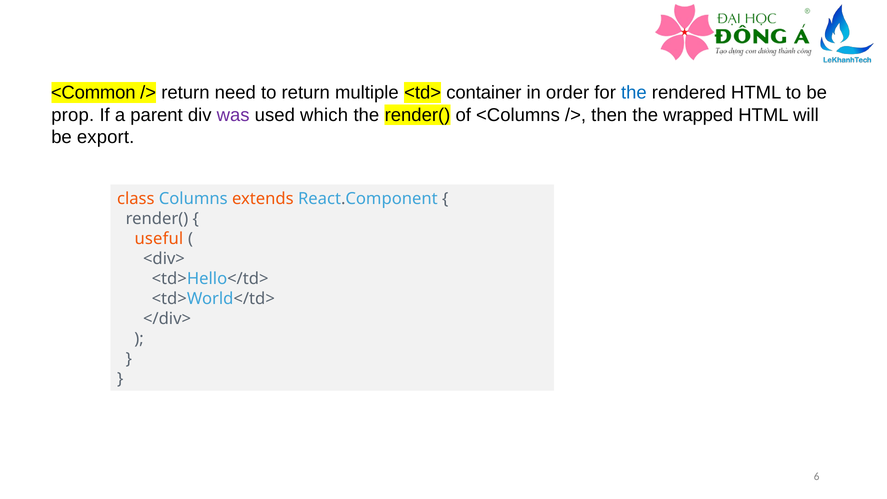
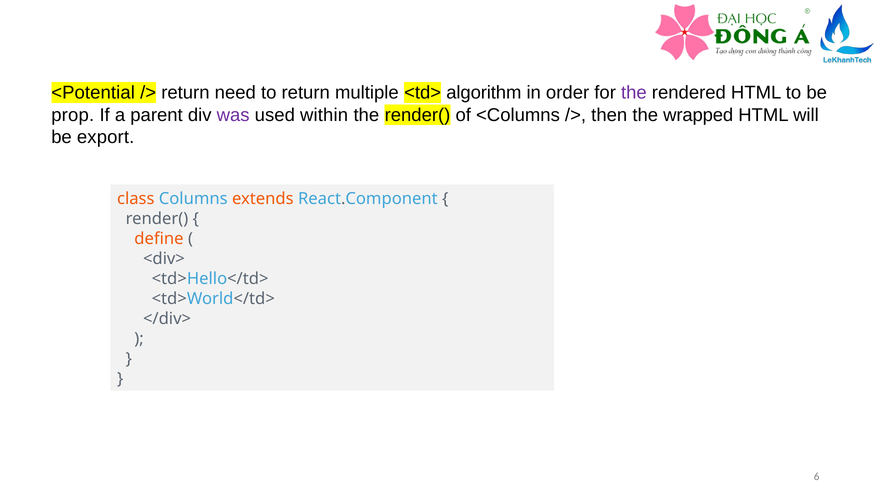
<Common: <Common -> <Potential
container: container -> algorithm
the at (634, 93) colour: blue -> purple
which: which -> within
useful: useful -> define
